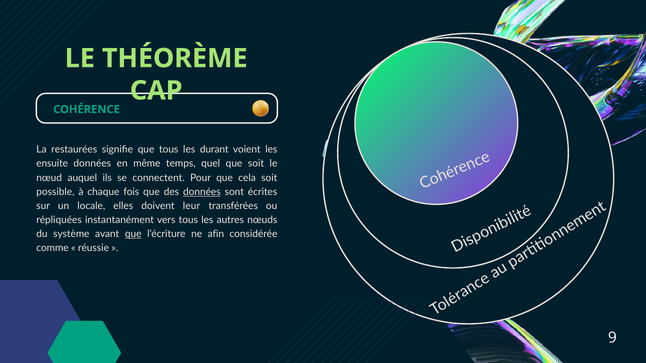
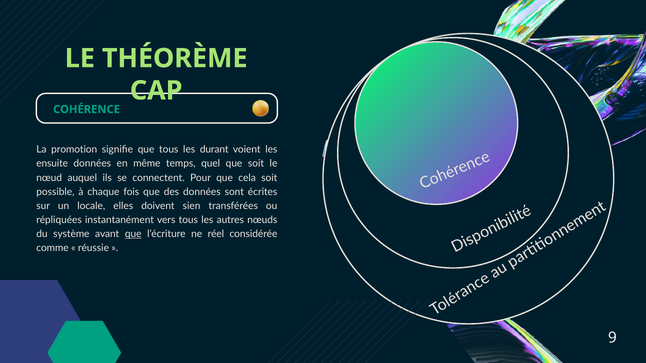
restaurées: restaurées -> promotion
données at (202, 192) underline: present -> none
leur: leur -> sien
afin: afin -> réel
